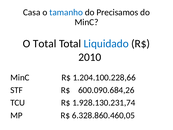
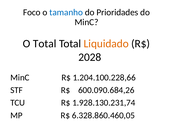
Casa: Casa -> Foco
Precisamos: Precisamos -> Prioridades
Liquidado colour: blue -> orange
2010: 2010 -> 2028
